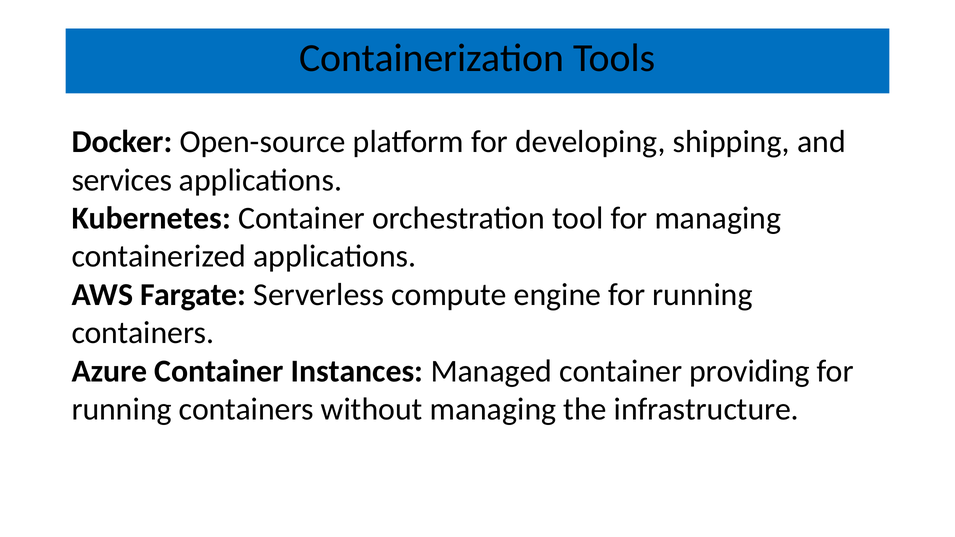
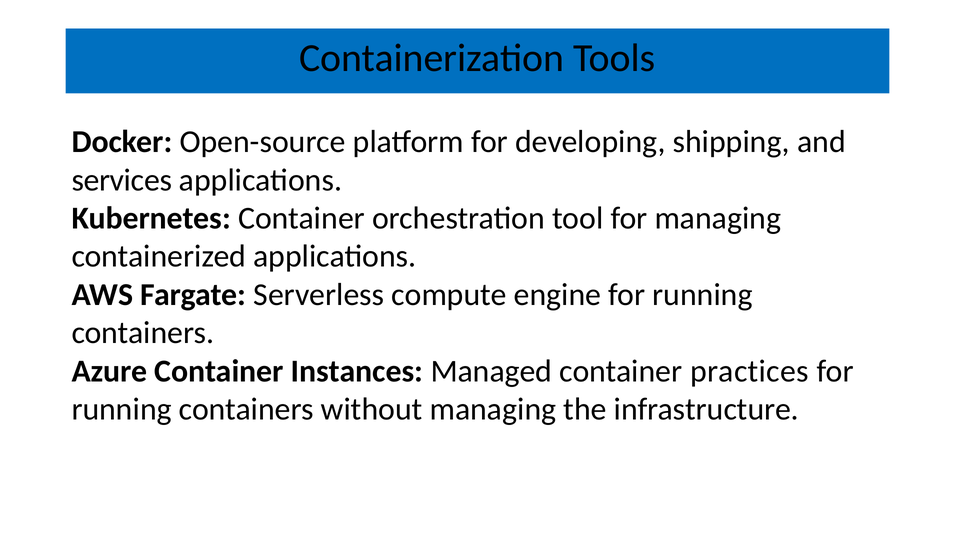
providing: providing -> practices
